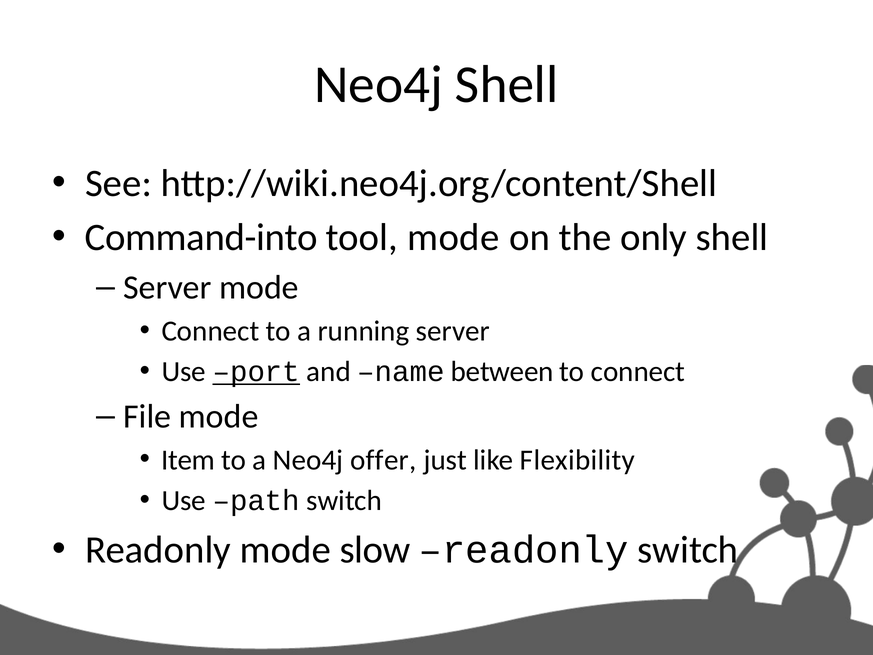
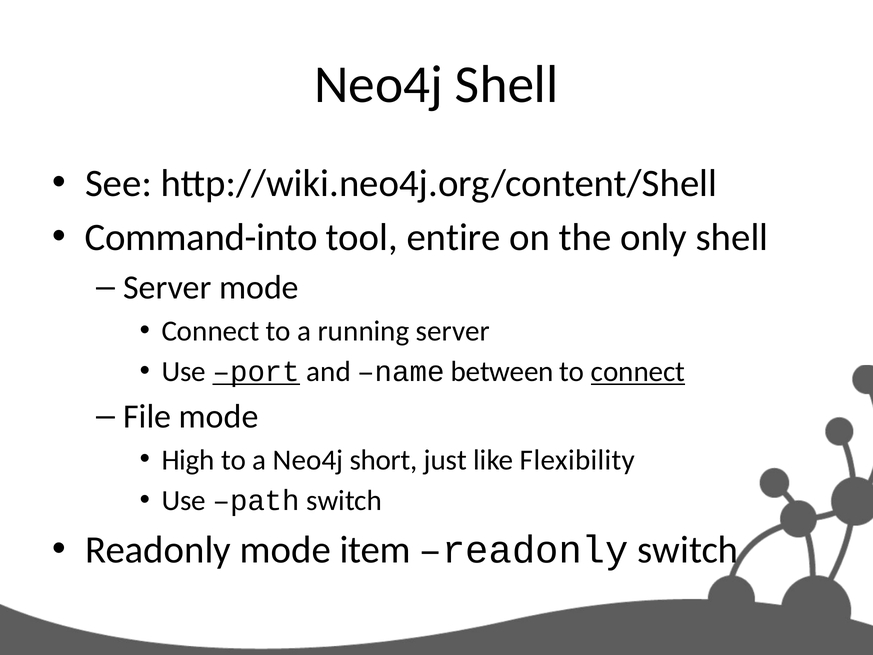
tool mode: mode -> entire
connect at (638, 372) underline: none -> present
Item: Item -> High
offer: offer -> short
slow: slow -> item
